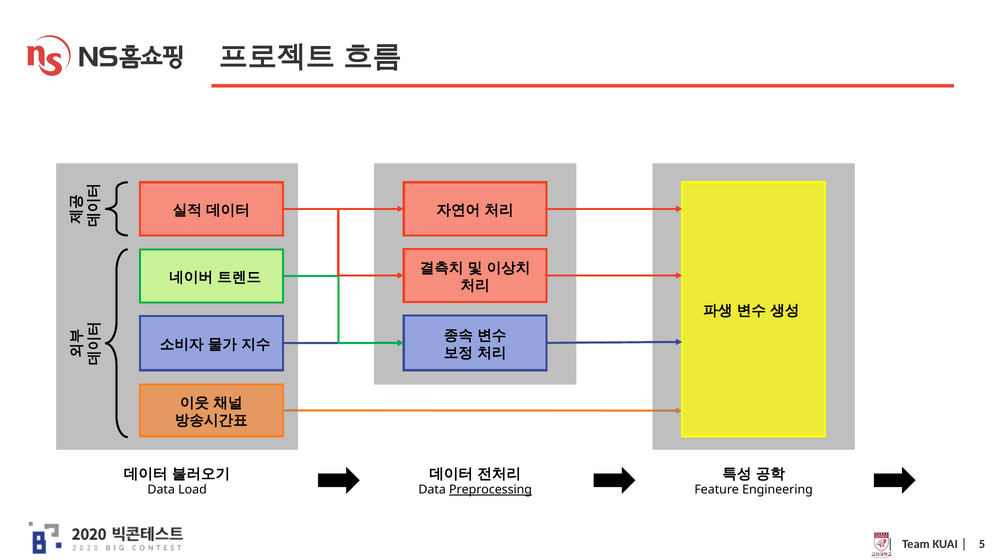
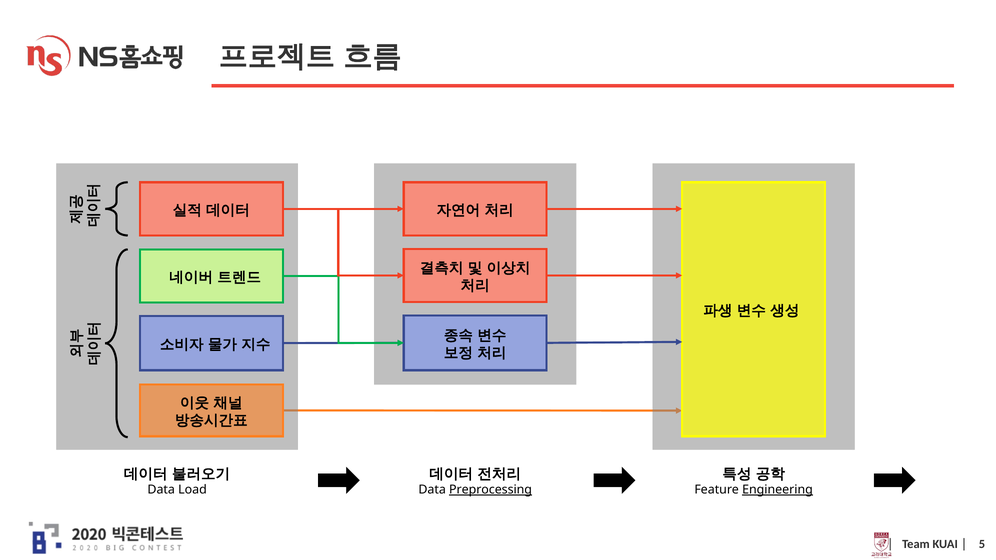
Engineering underline: none -> present
